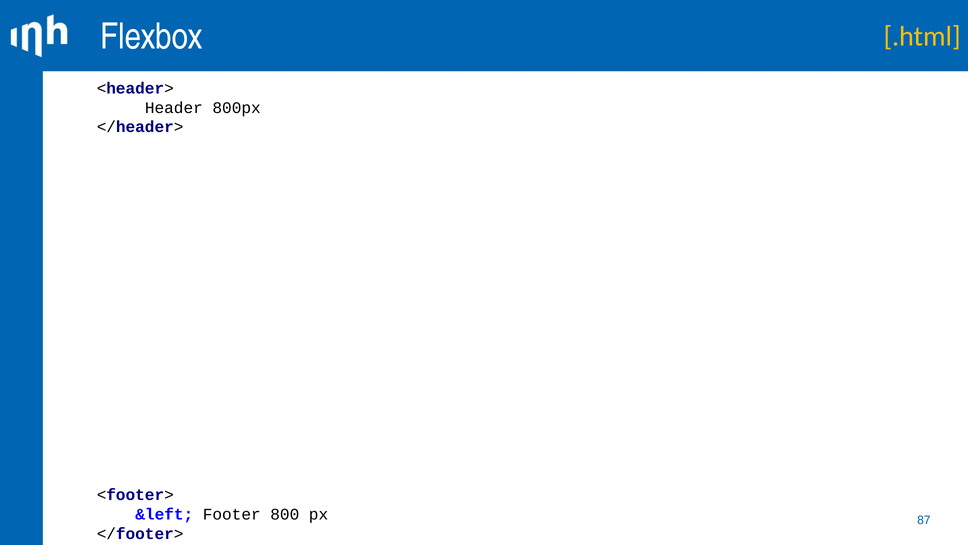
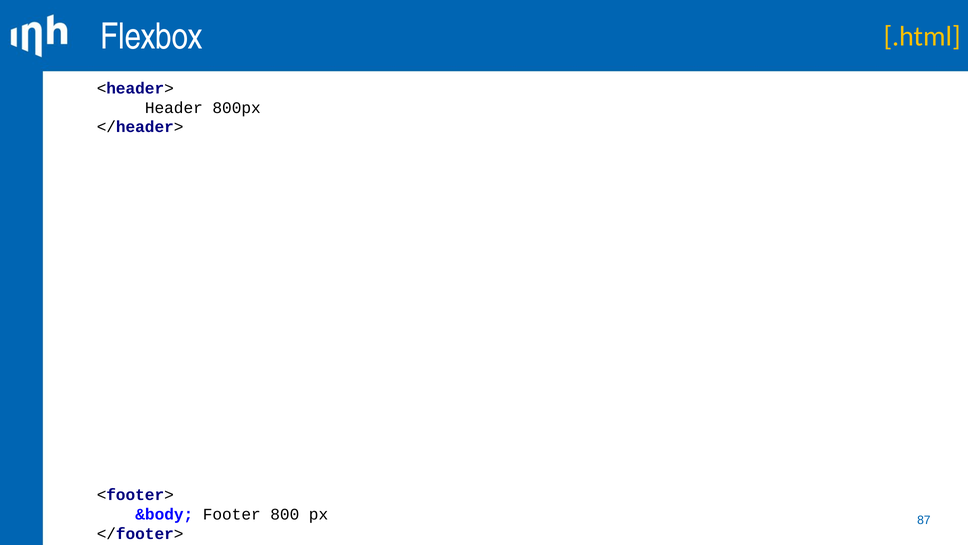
&left: &left -> &body
